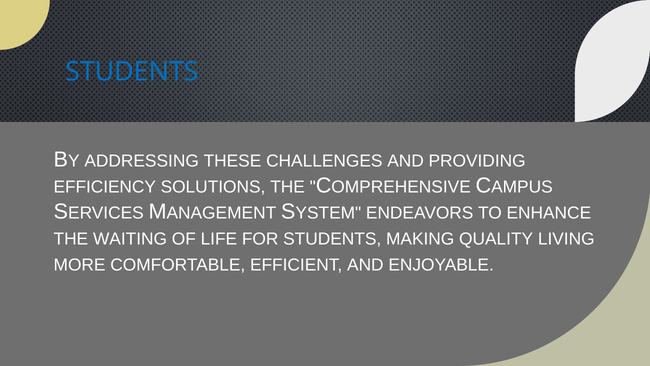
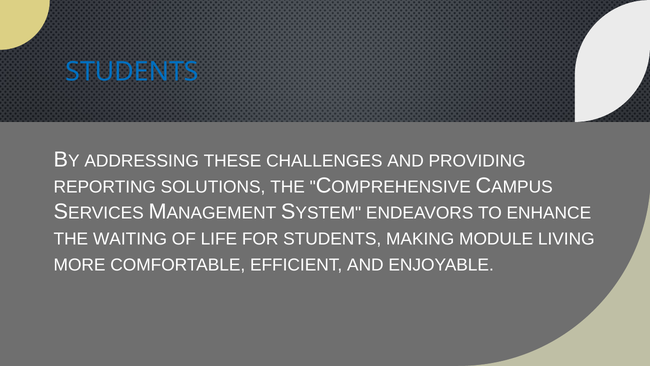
EFFICIENCY: EFFICIENCY -> REPORTING
QUALITY: QUALITY -> MODULE
